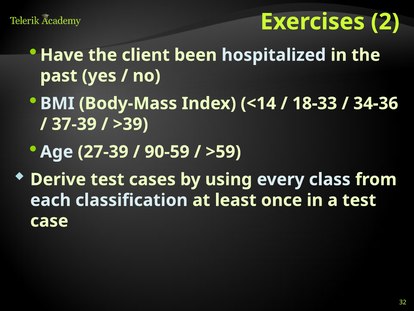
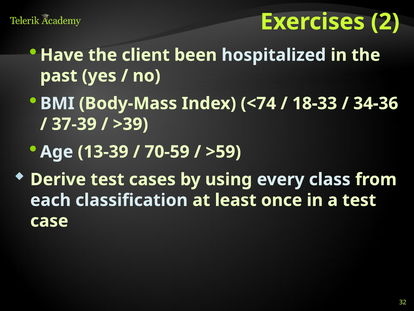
<14: <14 -> <74
27-39: 27-39 -> 13-39
90-59: 90-59 -> 70-59
